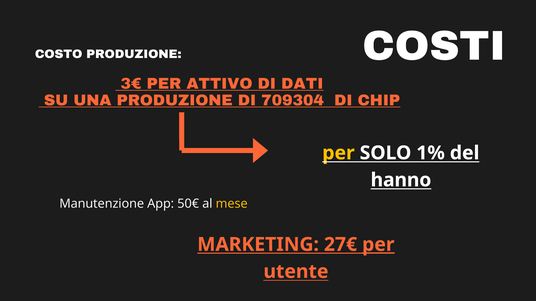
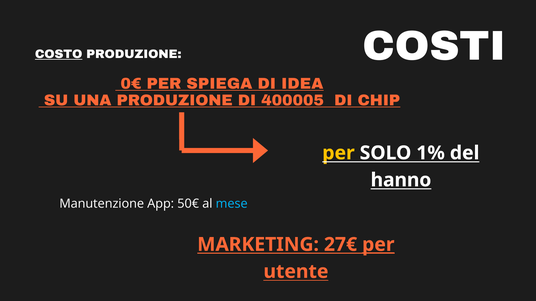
COSTO underline: none -> present
3€: 3€ -> 0€
ATTIVO: ATTIVO -> SPIEGA
DATI: DATI -> IDEA
709304: 709304 -> 400005
mese colour: yellow -> light blue
